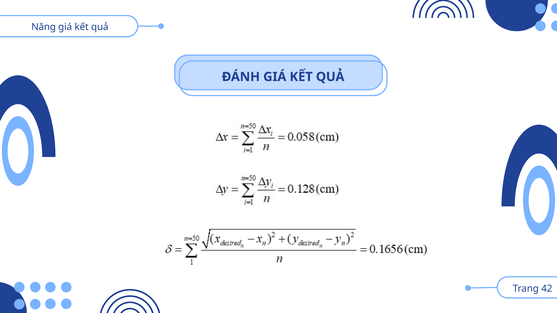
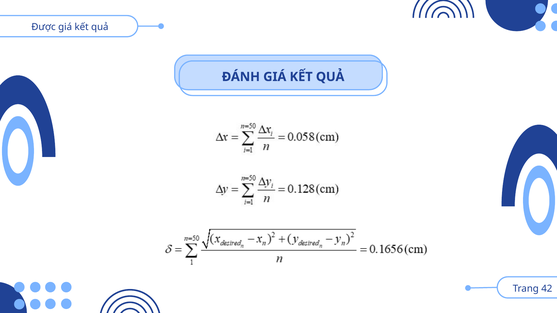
Năng: Năng -> Được
